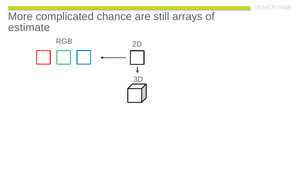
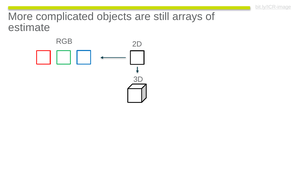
chance: chance -> objects
